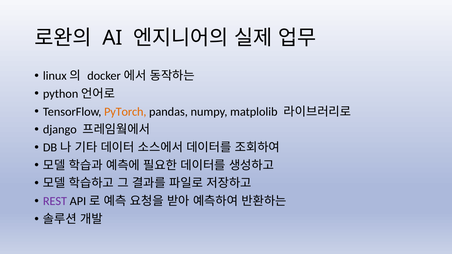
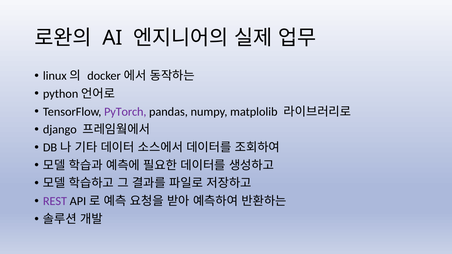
PyTorch colour: orange -> purple
